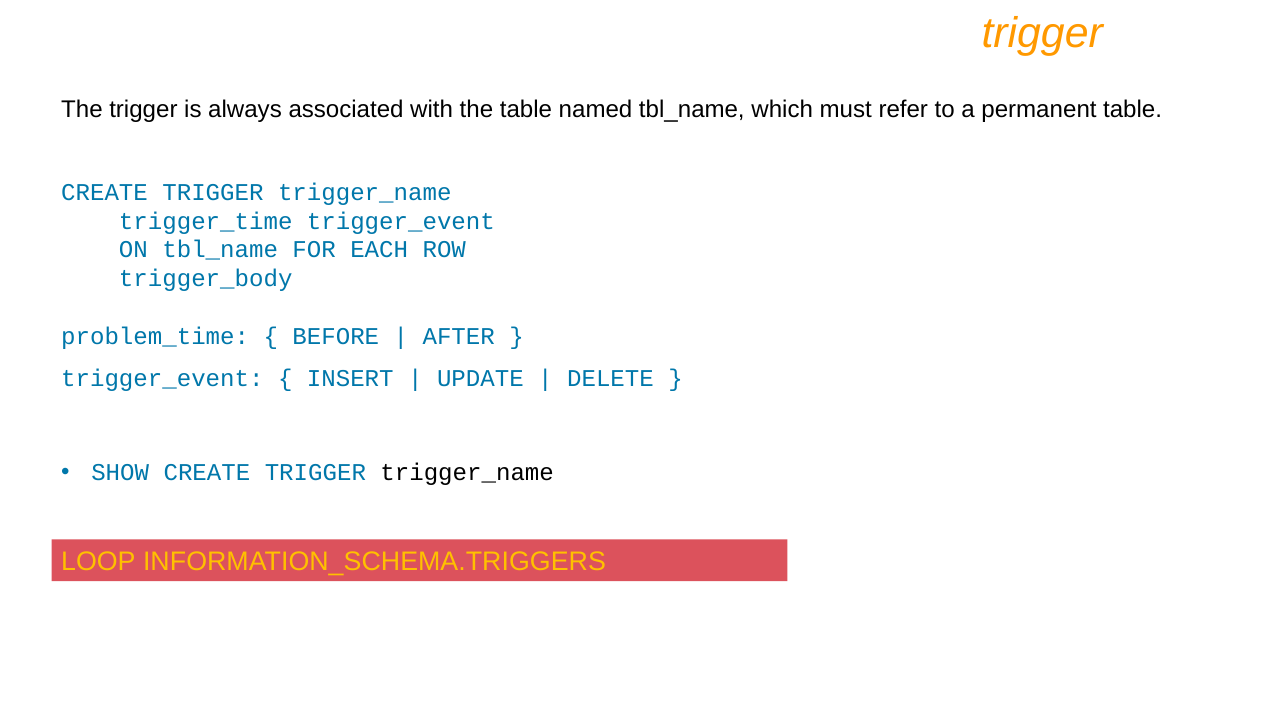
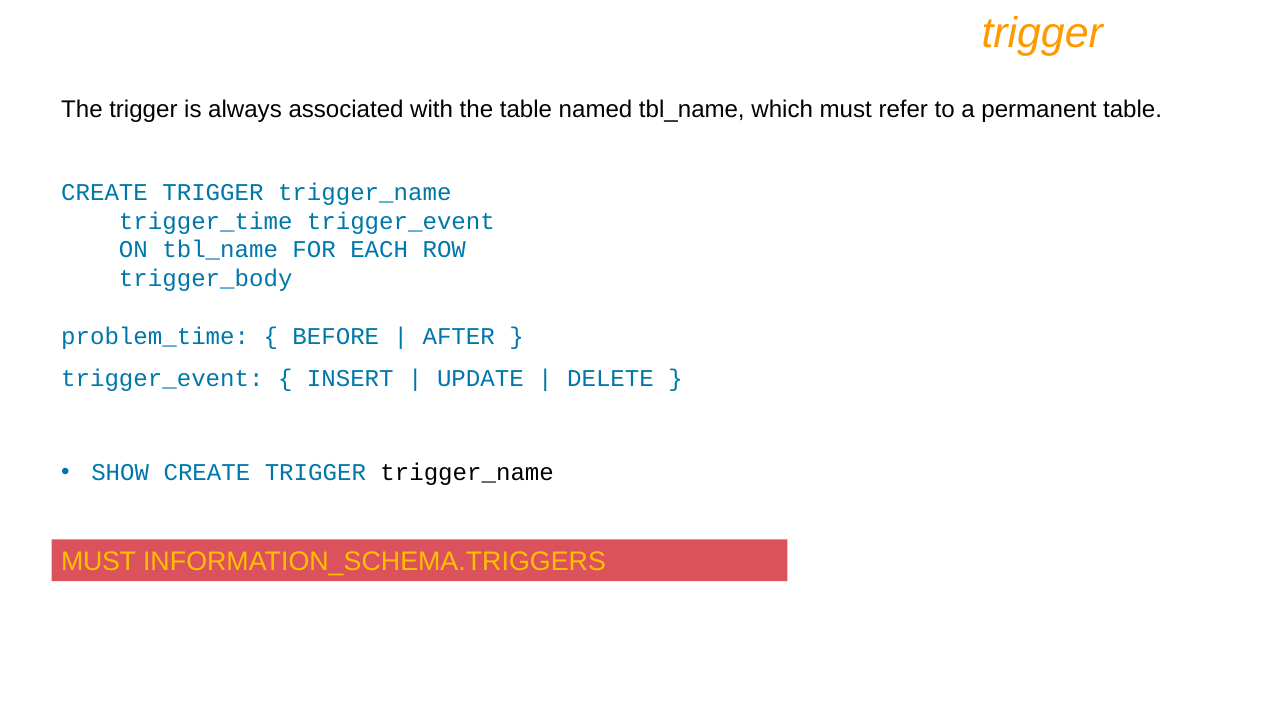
LOOP at (98, 562): LOOP -> MUST
